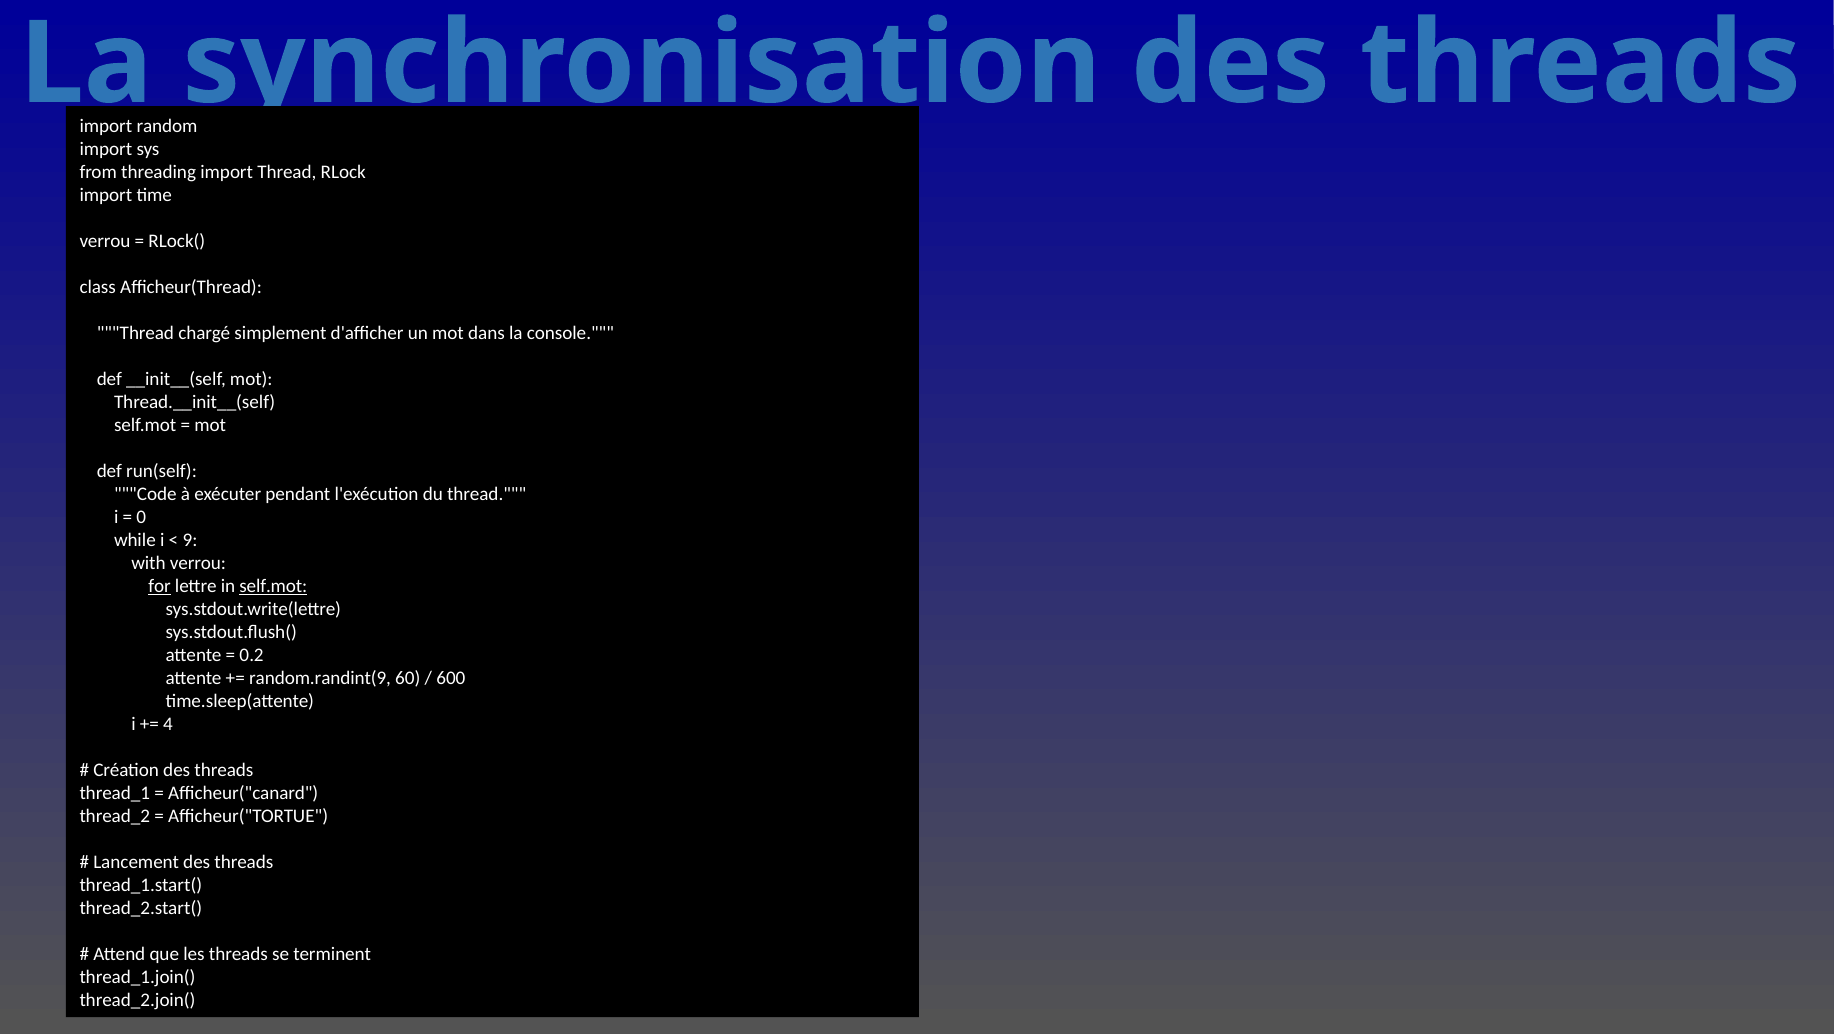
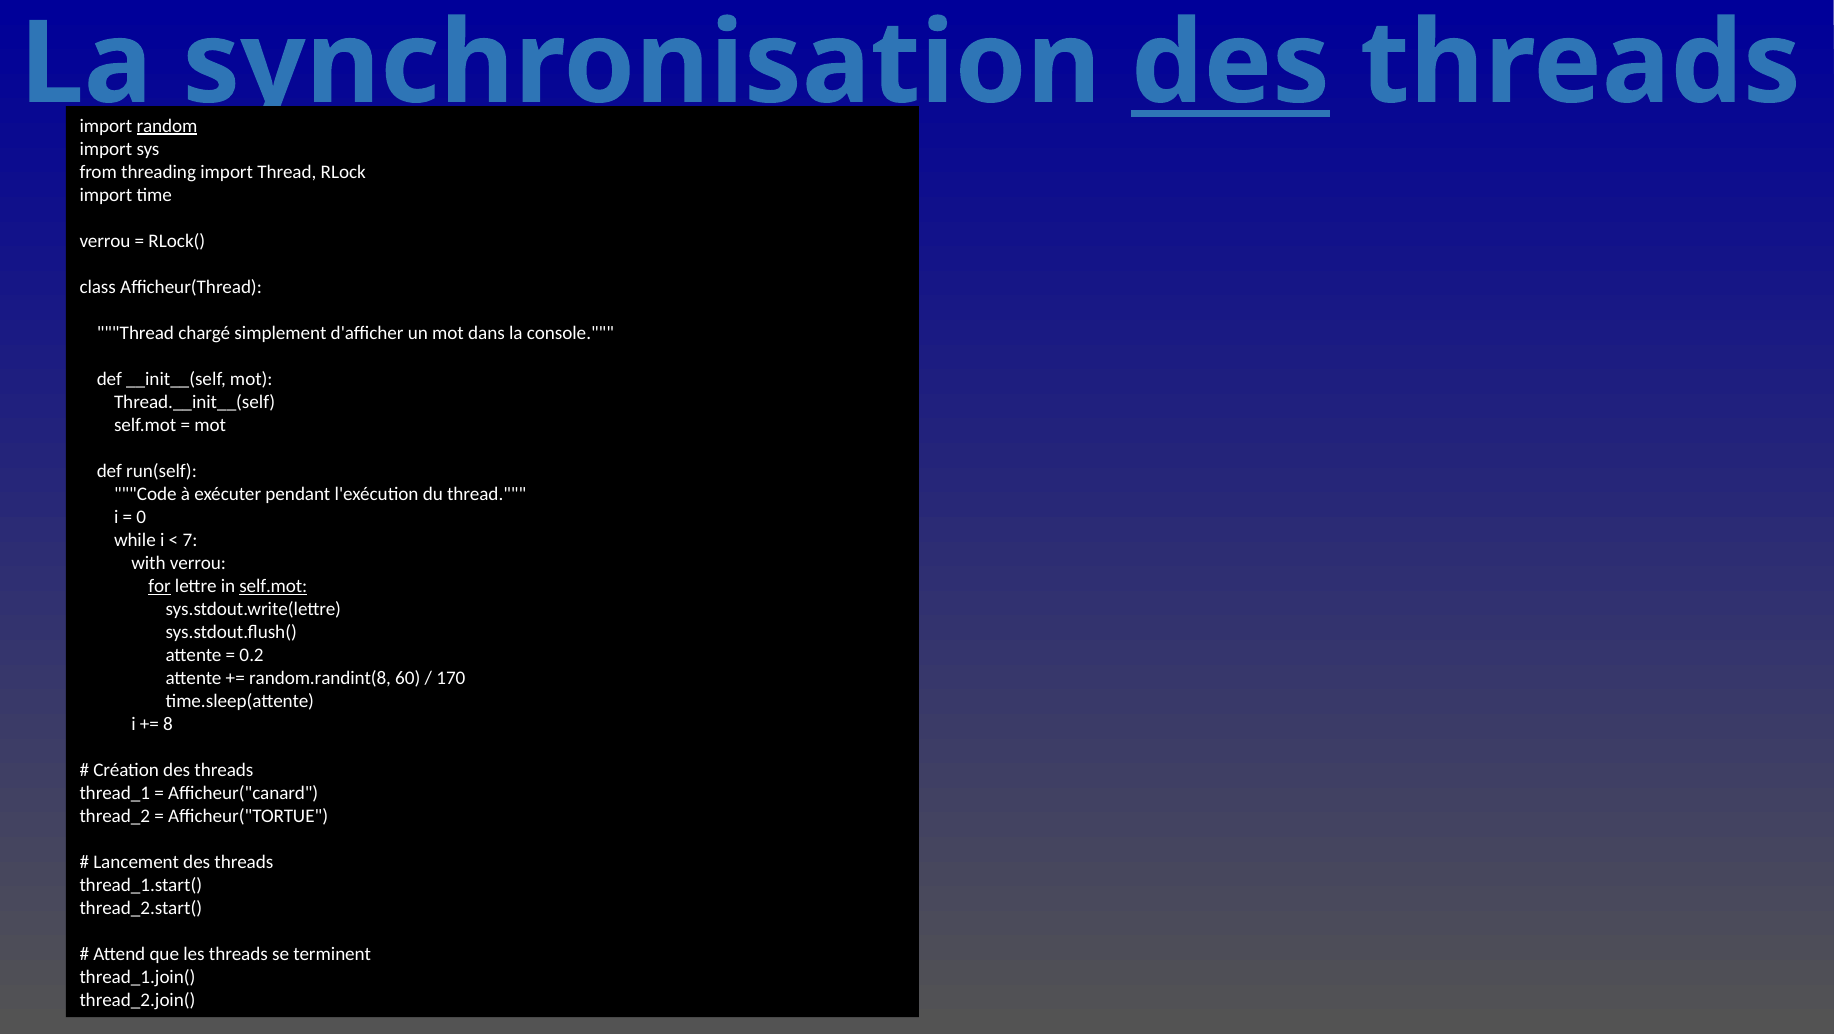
des at (1230, 64) underline: none -> present
random underline: none -> present
9: 9 -> 7
random.randint(9: random.randint(9 -> random.randint(8
600: 600 -> 170
4: 4 -> 8
